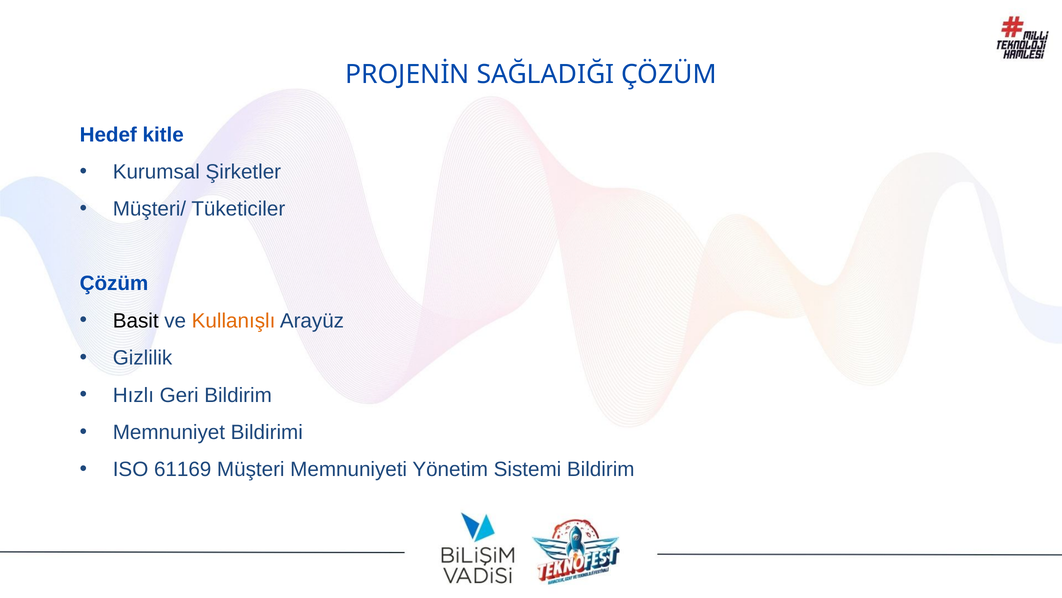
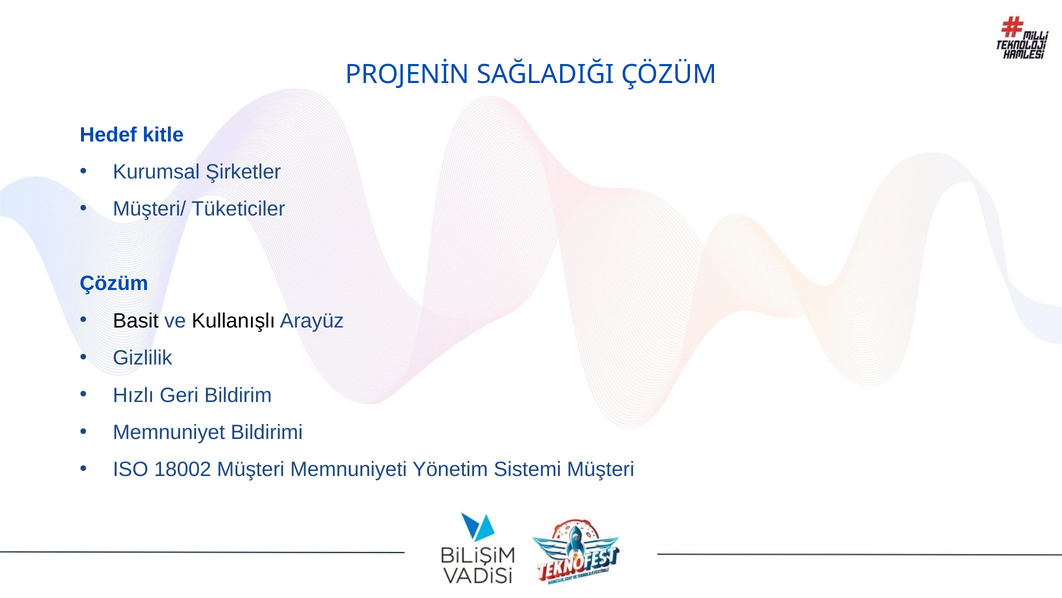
Kullanışlı colour: orange -> black
61169: 61169 -> 18002
Sistemi Bildirim: Bildirim -> Müşteri
